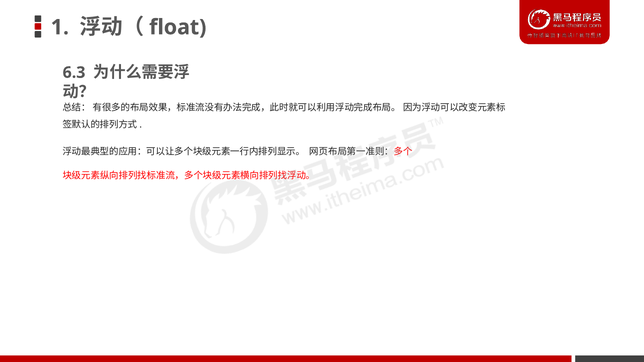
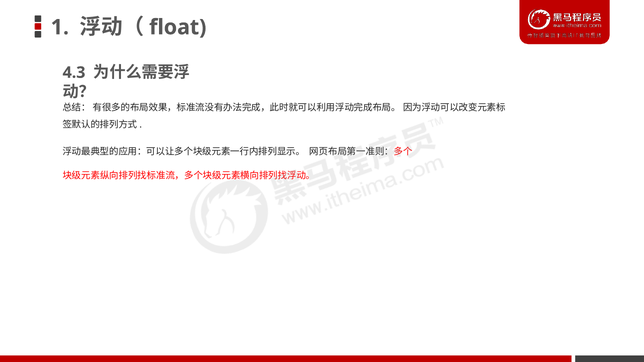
6.3: 6.3 -> 4.3
